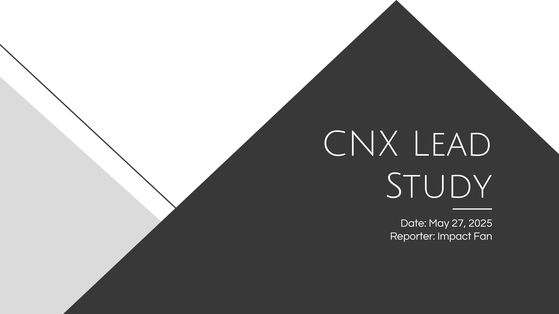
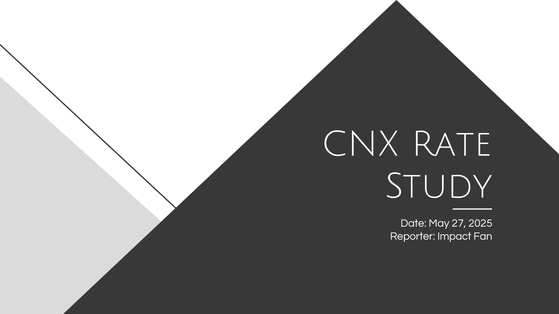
Lead: Lead -> Rate
